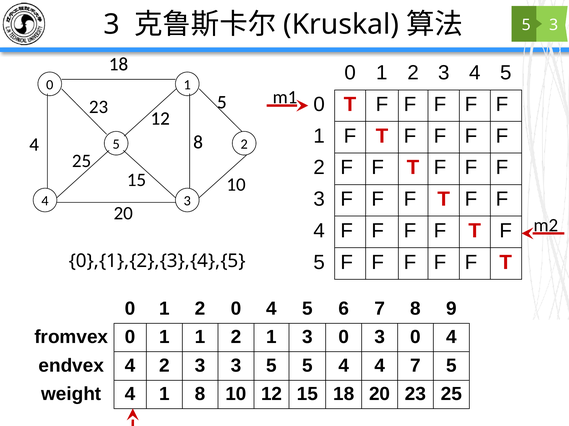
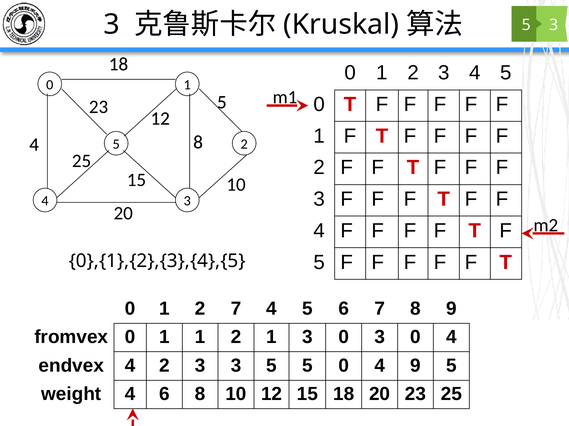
1 2 0: 0 -> 7
5 5 4: 4 -> 0
4 7: 7 -> 9
4 1: 1 -> 6
